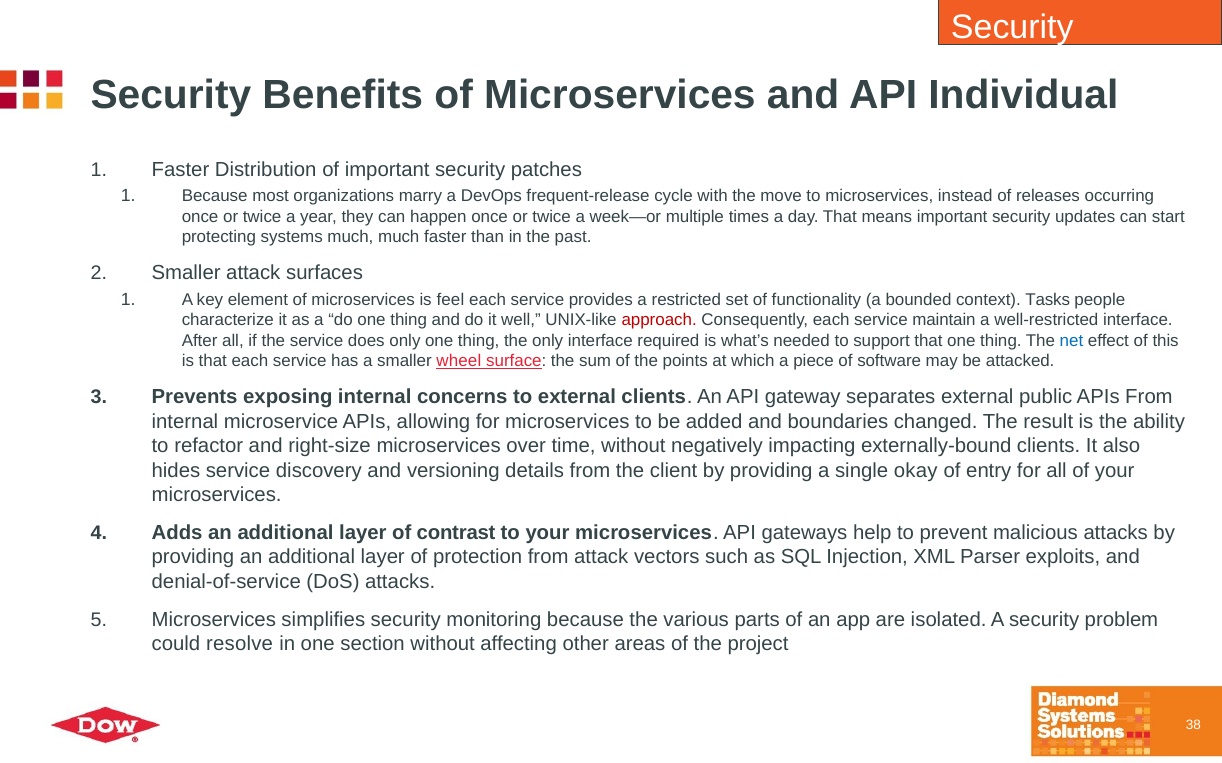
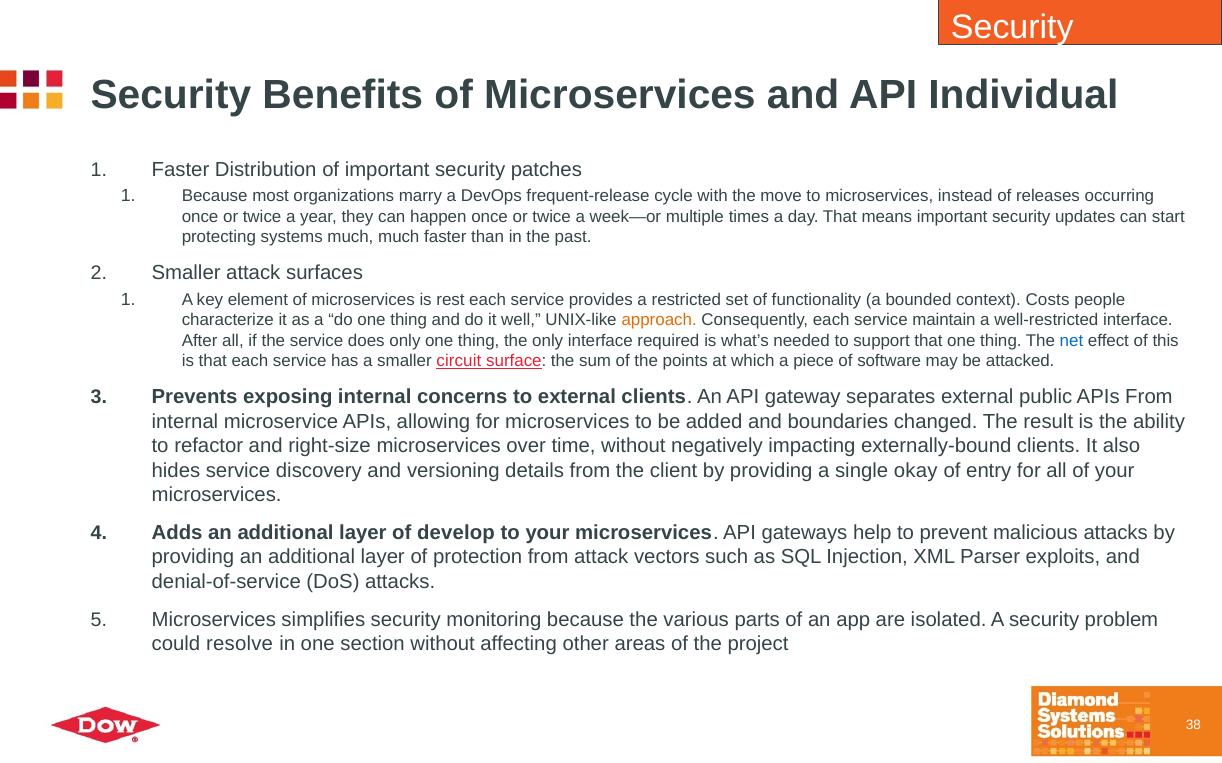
feel: feel -> rest
Tasks: Tasks -> Costs
approach colour: red -> orange
wheel: wheel -> circuit
contrast: contrast -> develop
